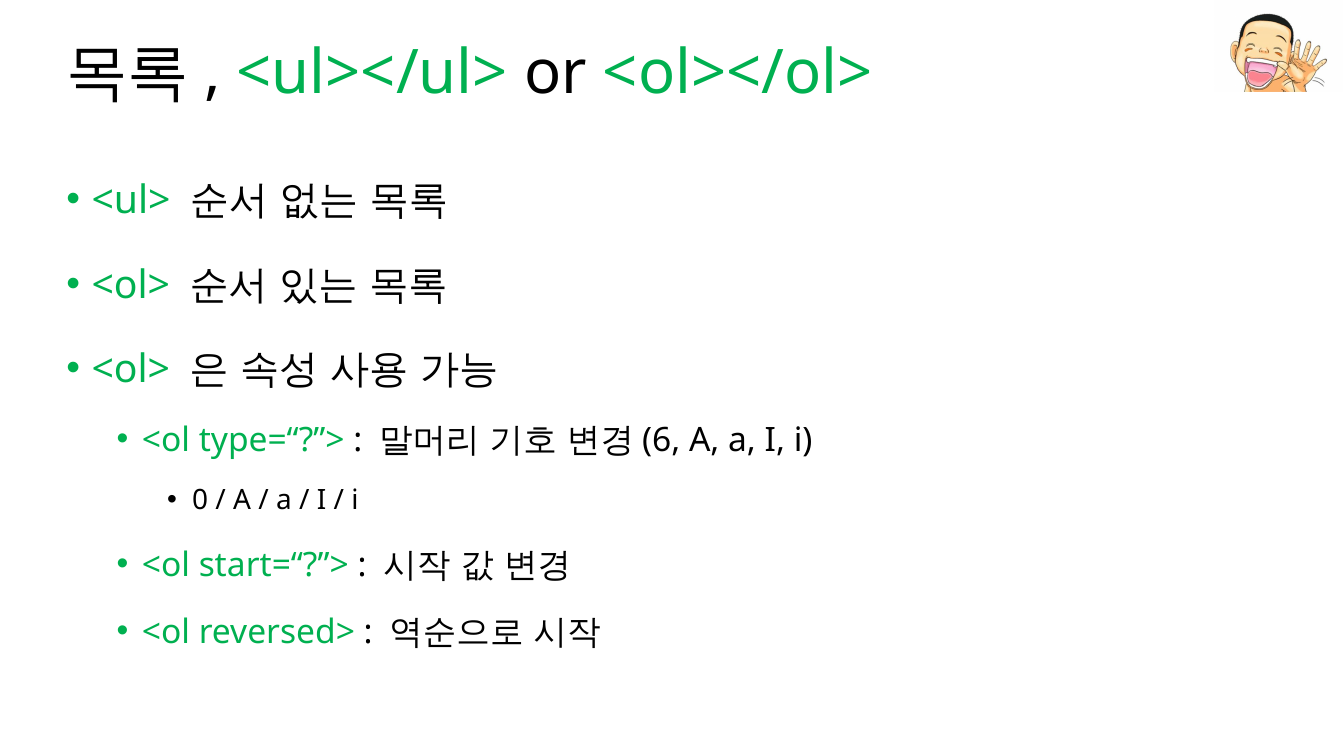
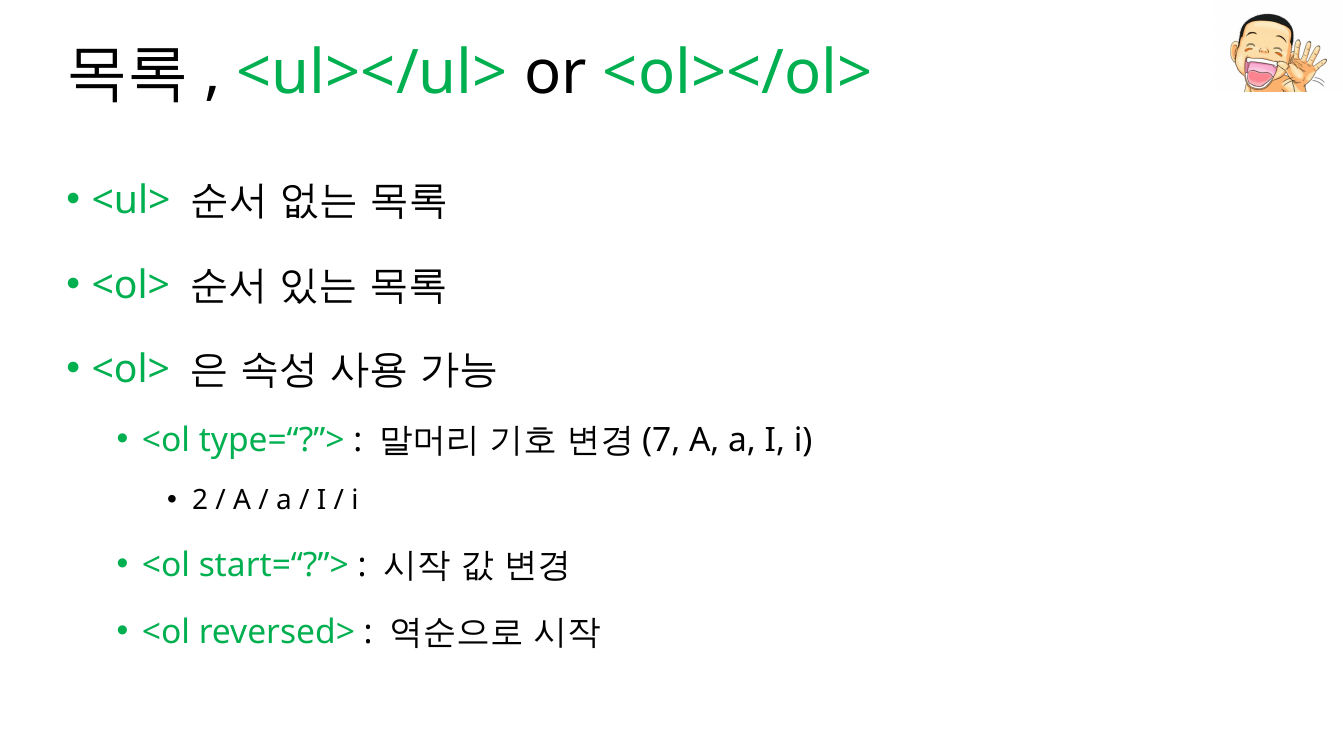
6: 6 -> 7
0: 0 -> 2
